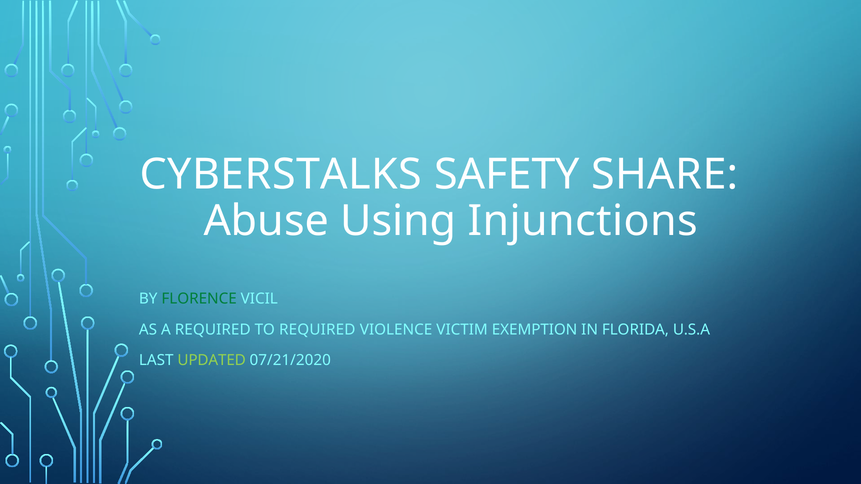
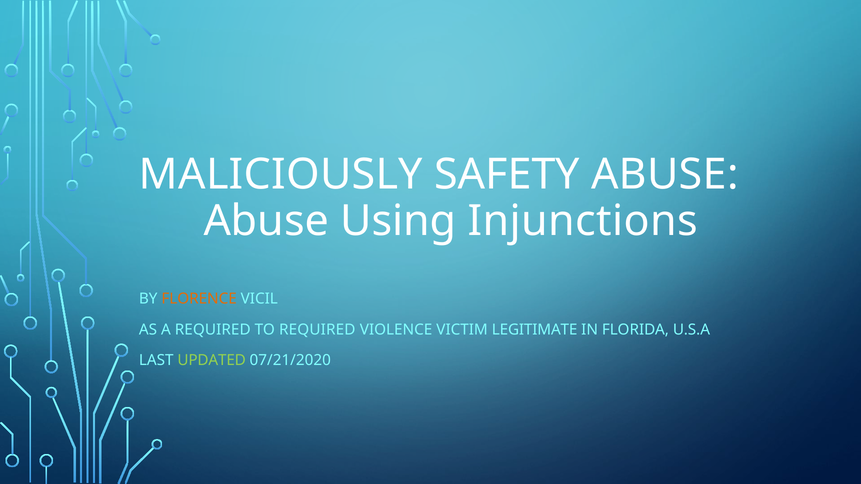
CYBERSTALKS: CYBERSTALKS -> MALICIOUSLY
SAFETY SHARE: SHARE -> ABUSE
FLORENCE colour: green -> orange
EXEMPTION: EXEMPTION -> LEGITIMATE
